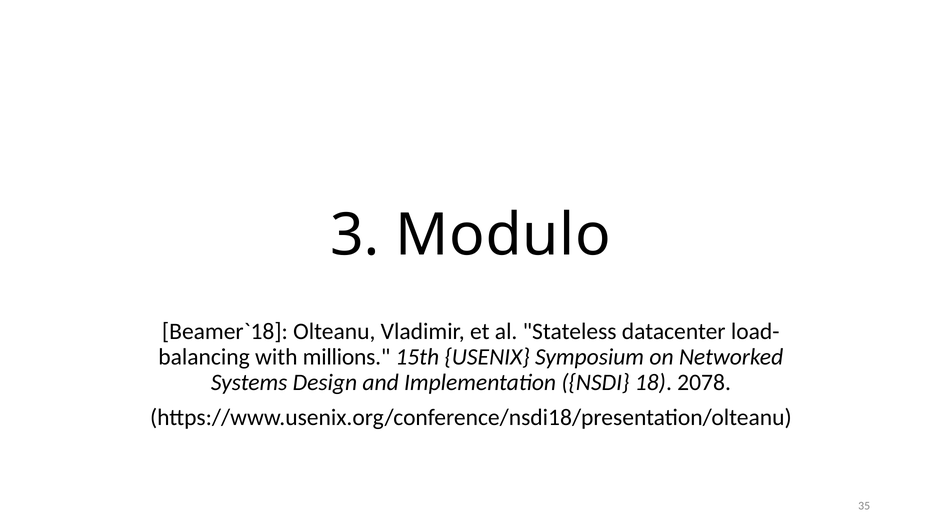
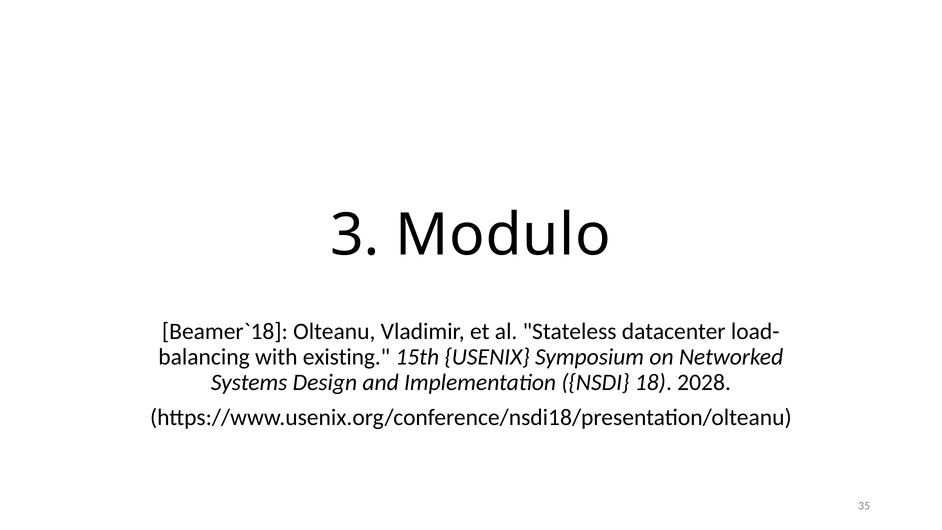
millions: millions -> existing
2078: 2078 -> 2028
